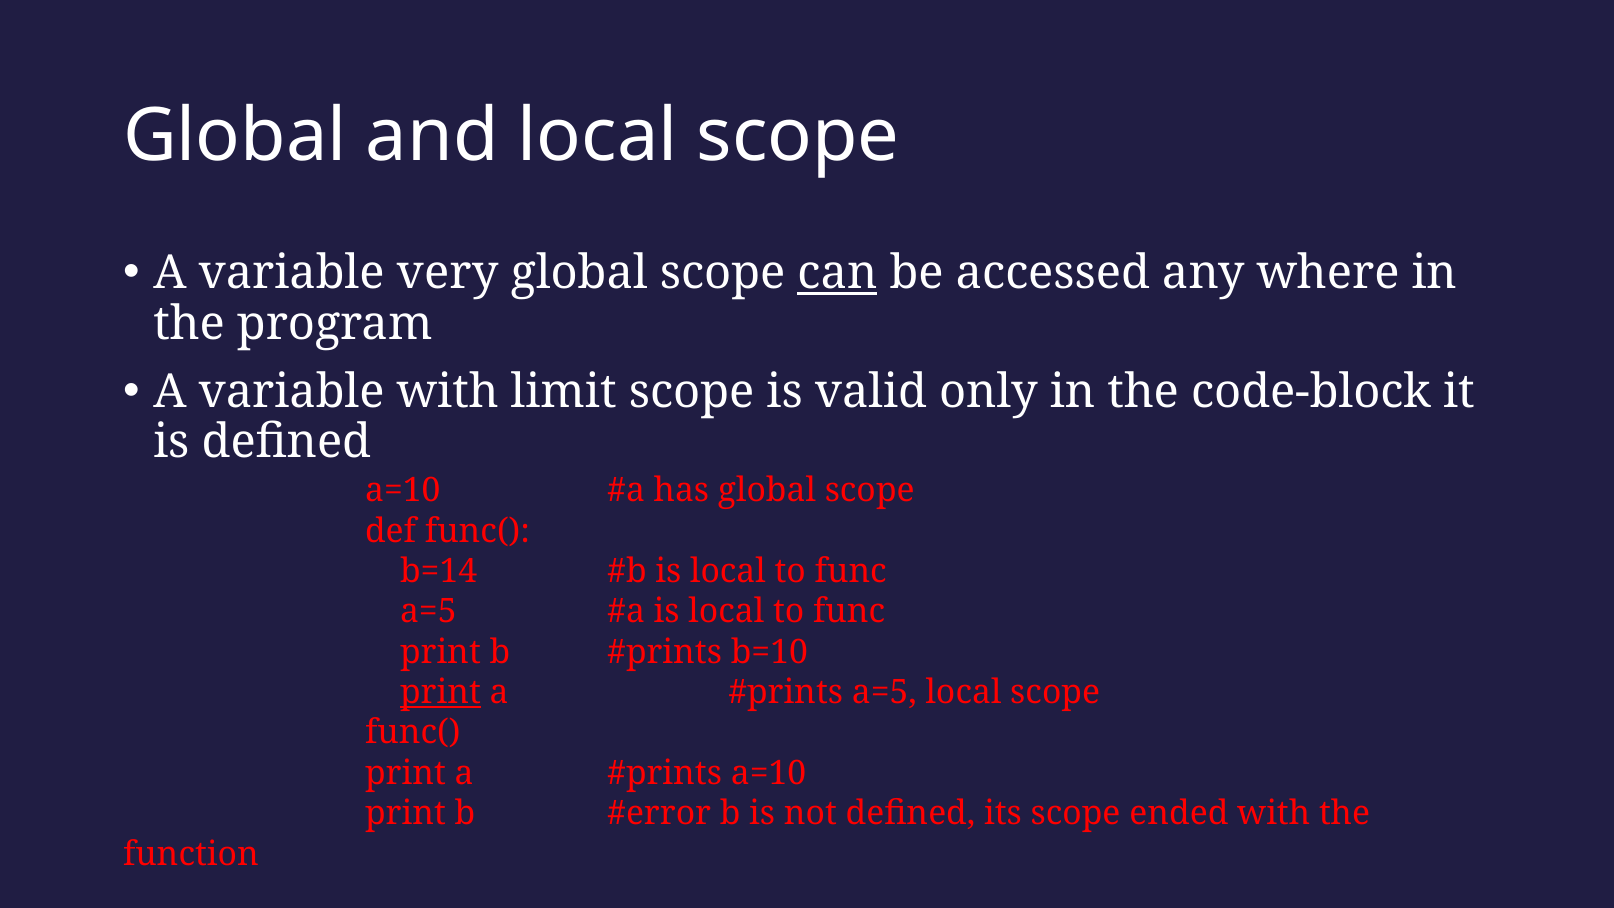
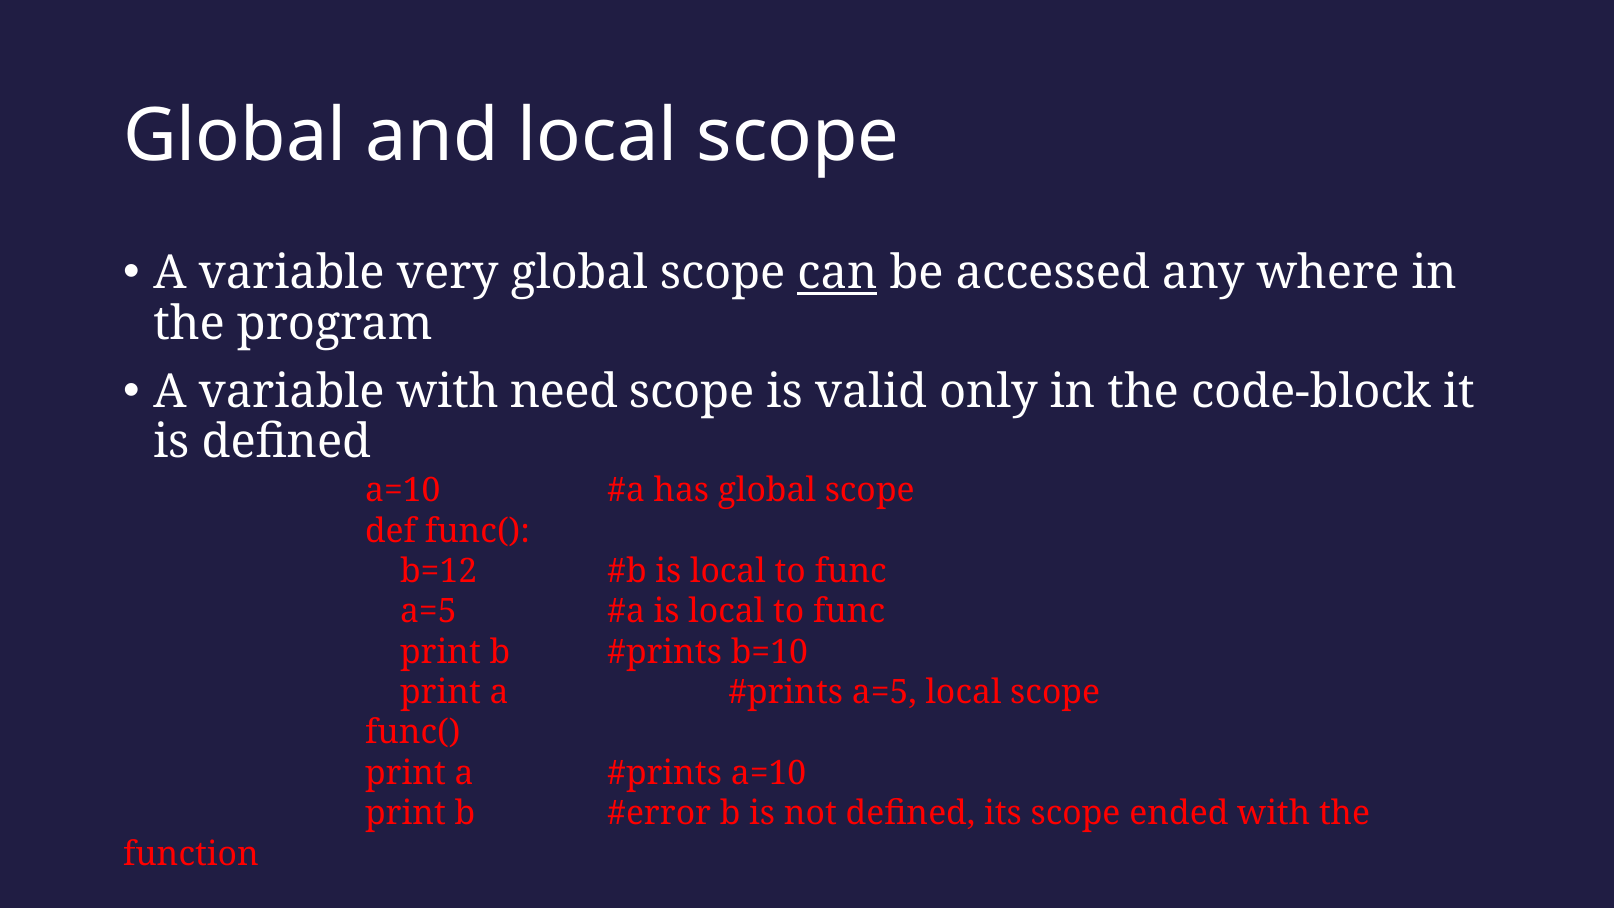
limit: limit -> need
b=14: b=14 -> b=12
print at (440, 692) underline: present -> none
